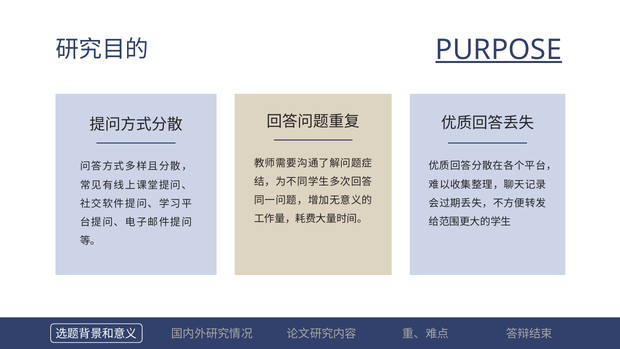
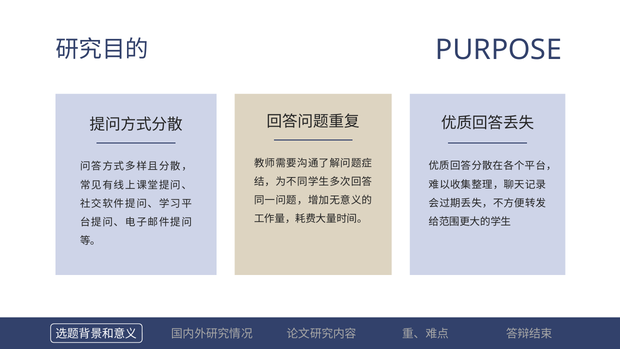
PURPOSE underline: present -> none
